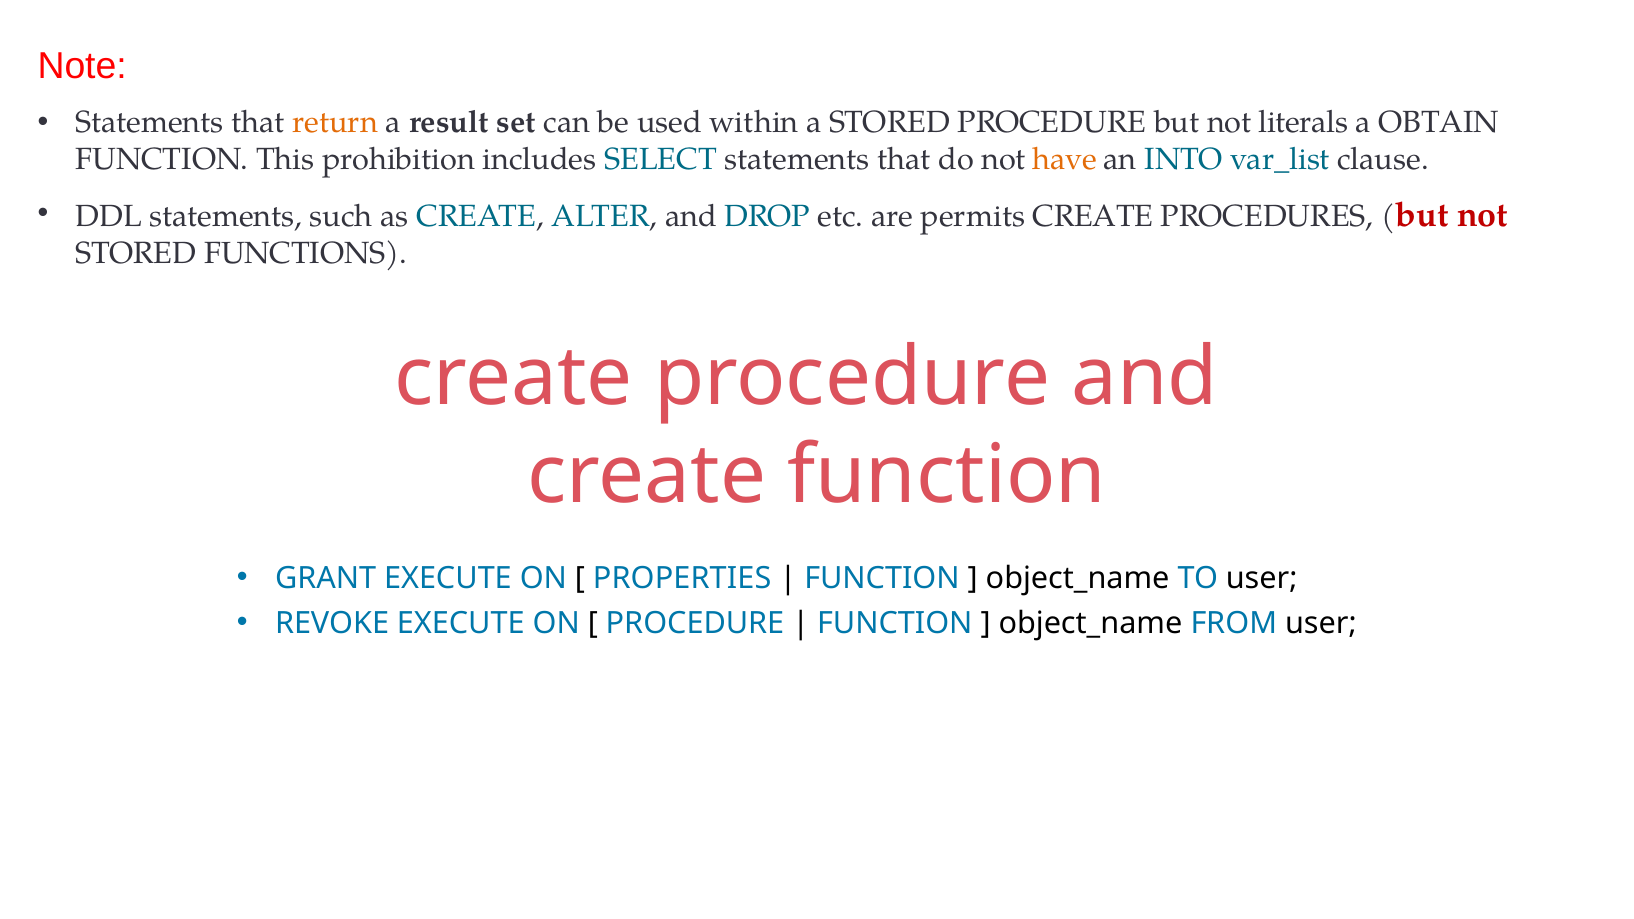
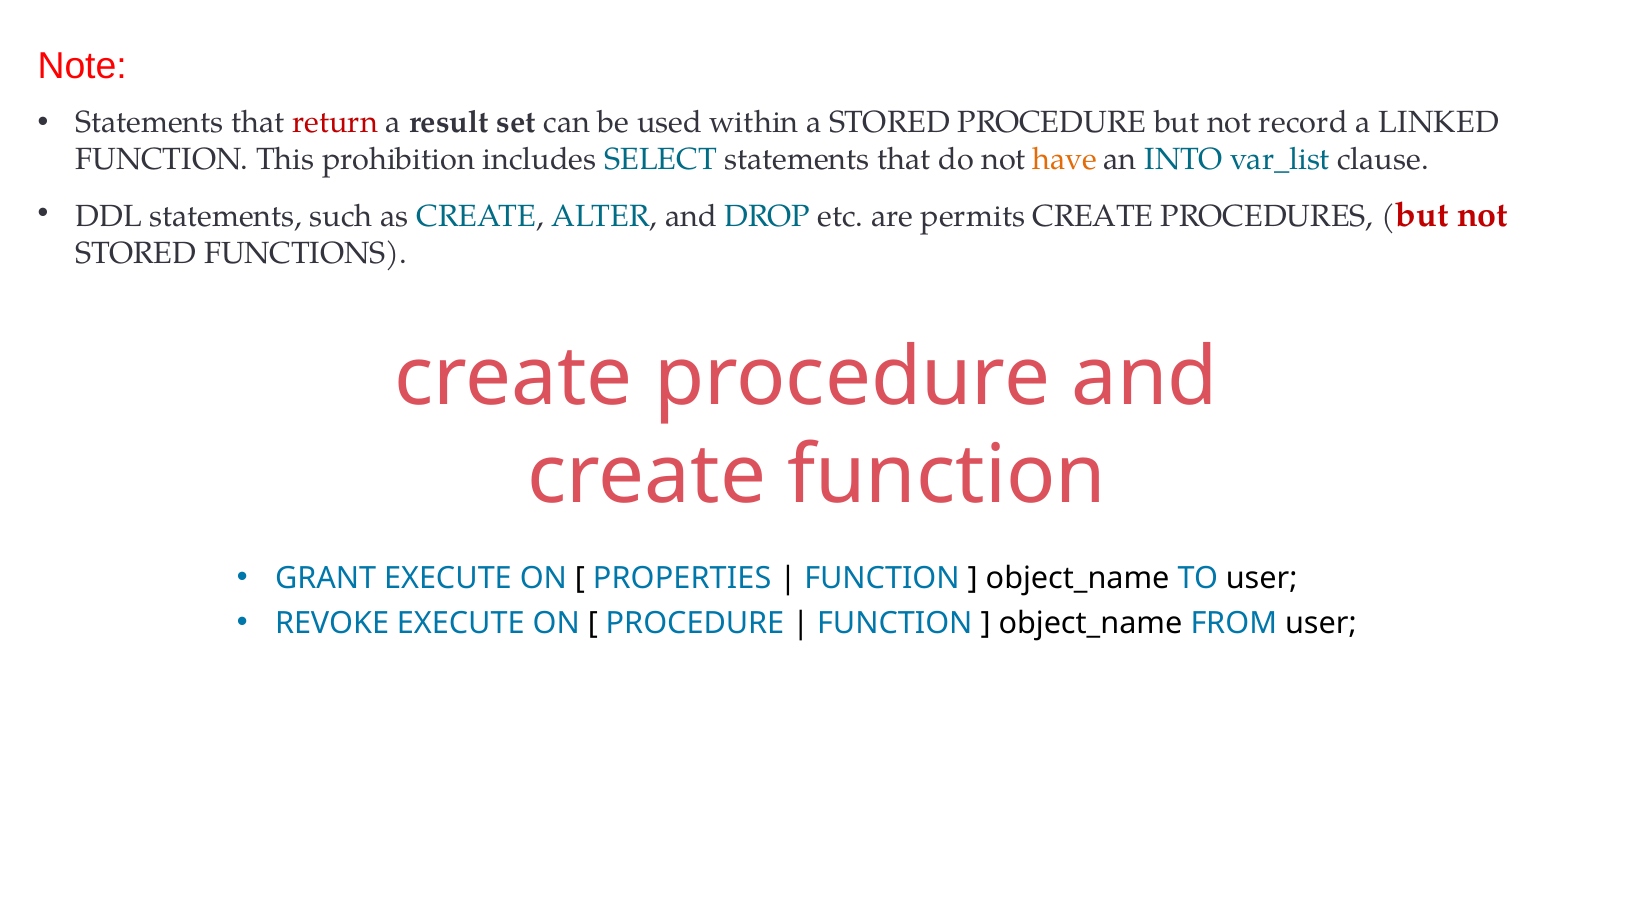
return colour: orange -> red
literals: literals -> record
OBTAIN: OBTAIN -> LINKED
